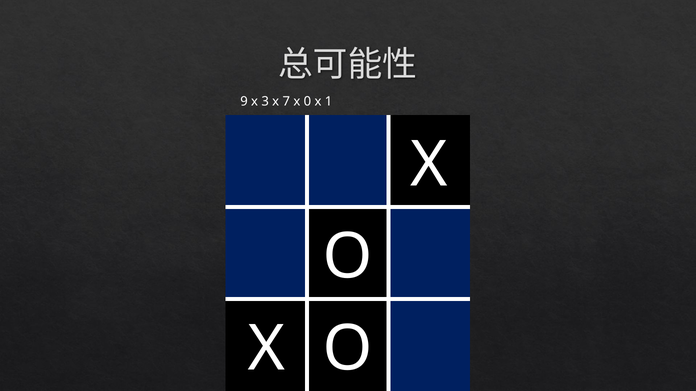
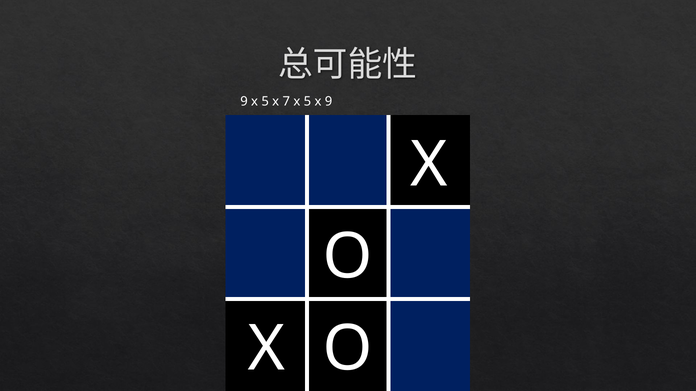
9 x 3: 3 -> 5
7 x 0: 0 -> 5
x 1: 1 -> 9
